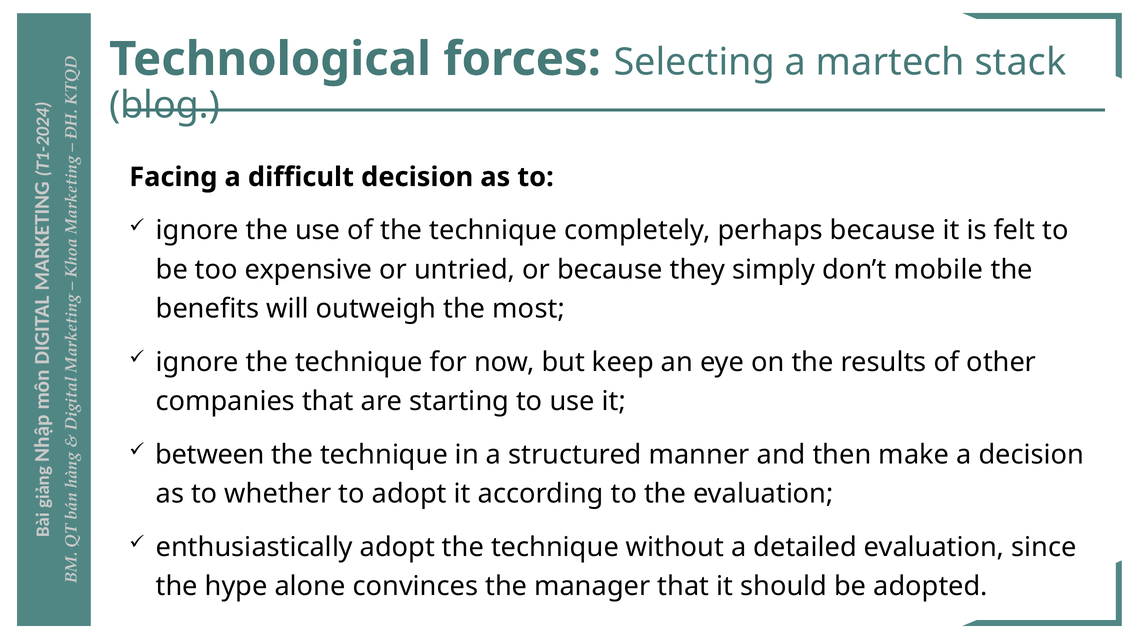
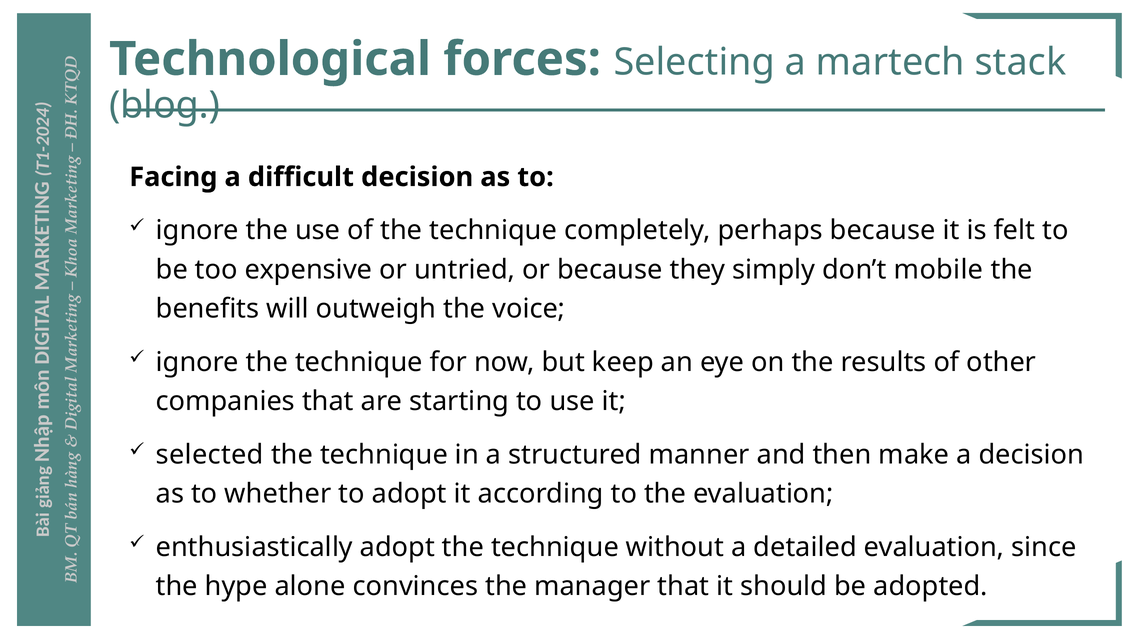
most: most -> voice
between: between -> selected
